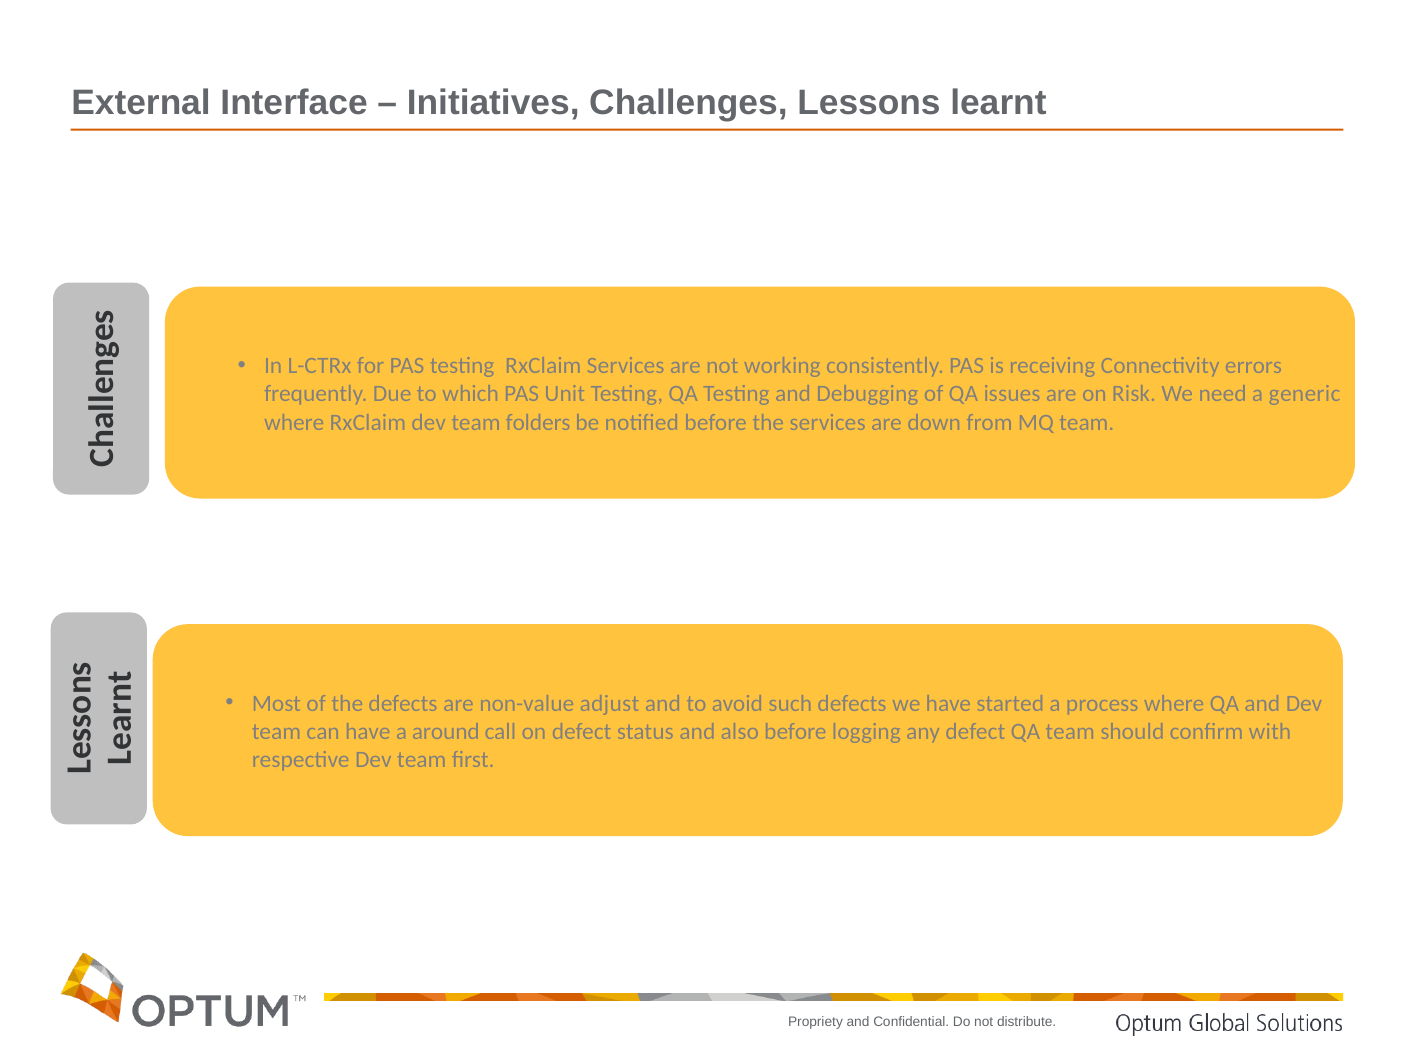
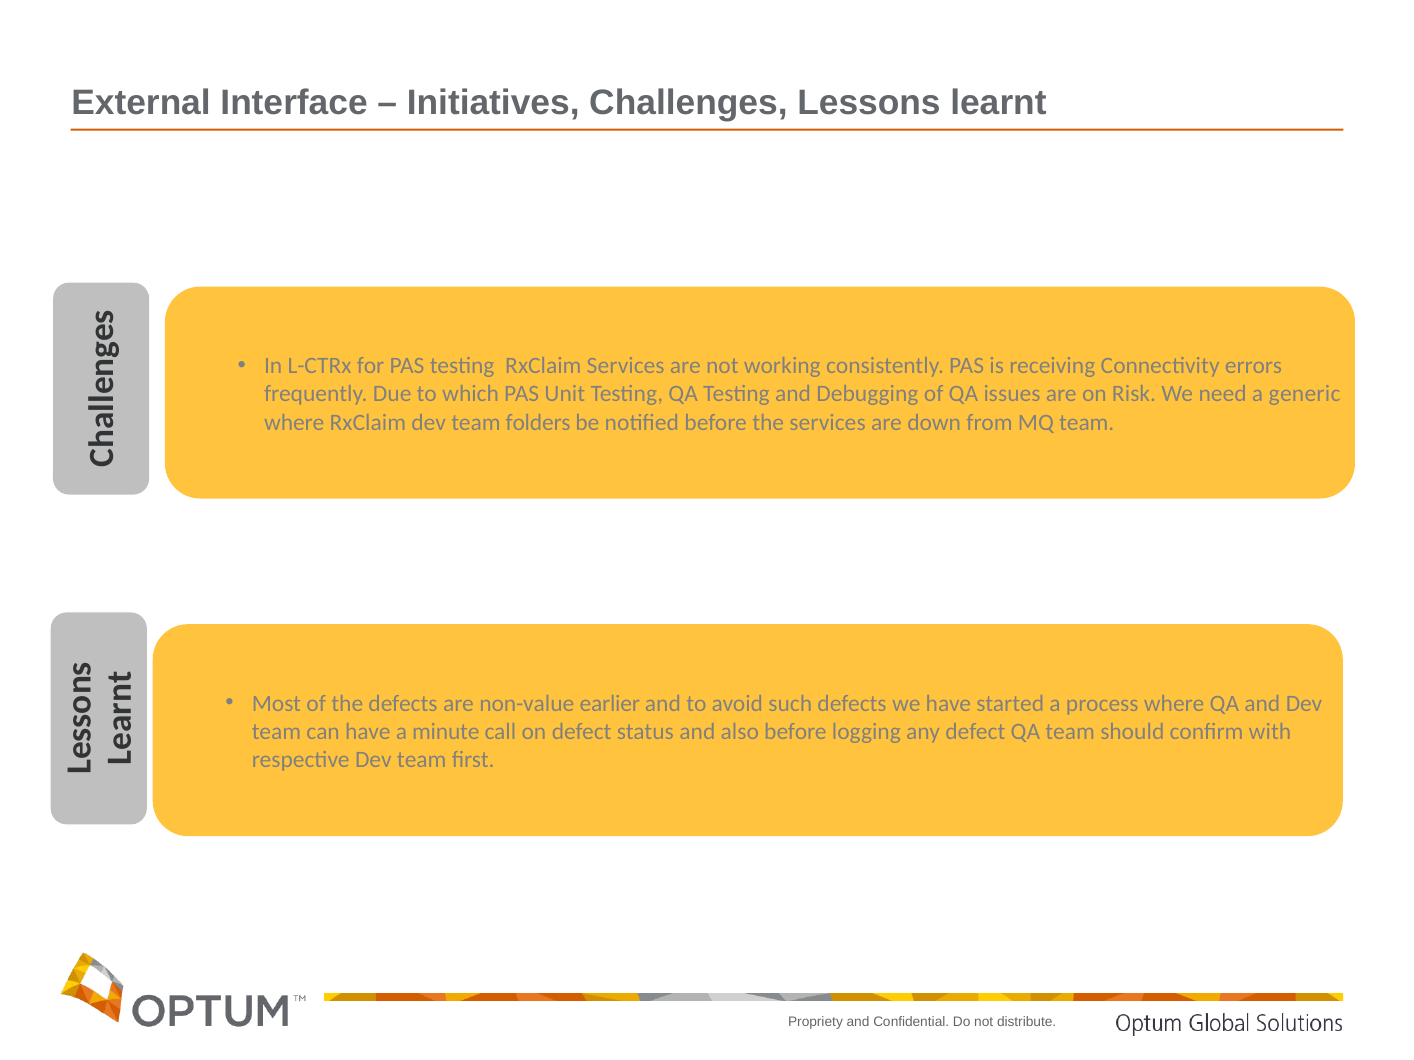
adjust: adjust -> earlier
around: around -> minute
